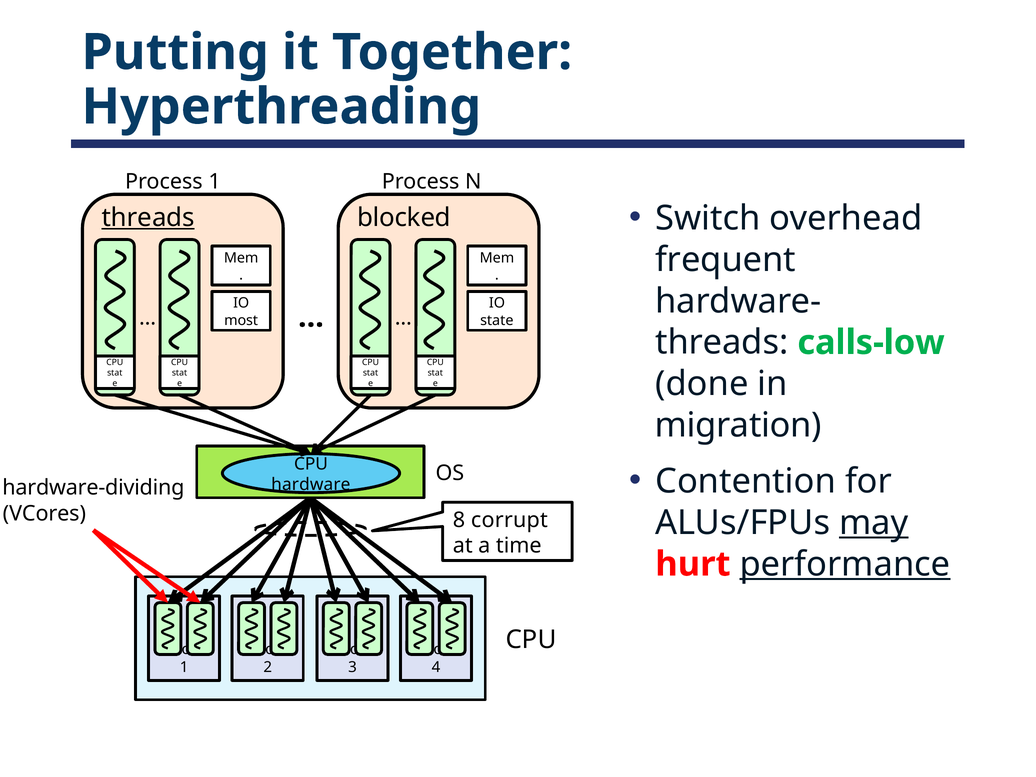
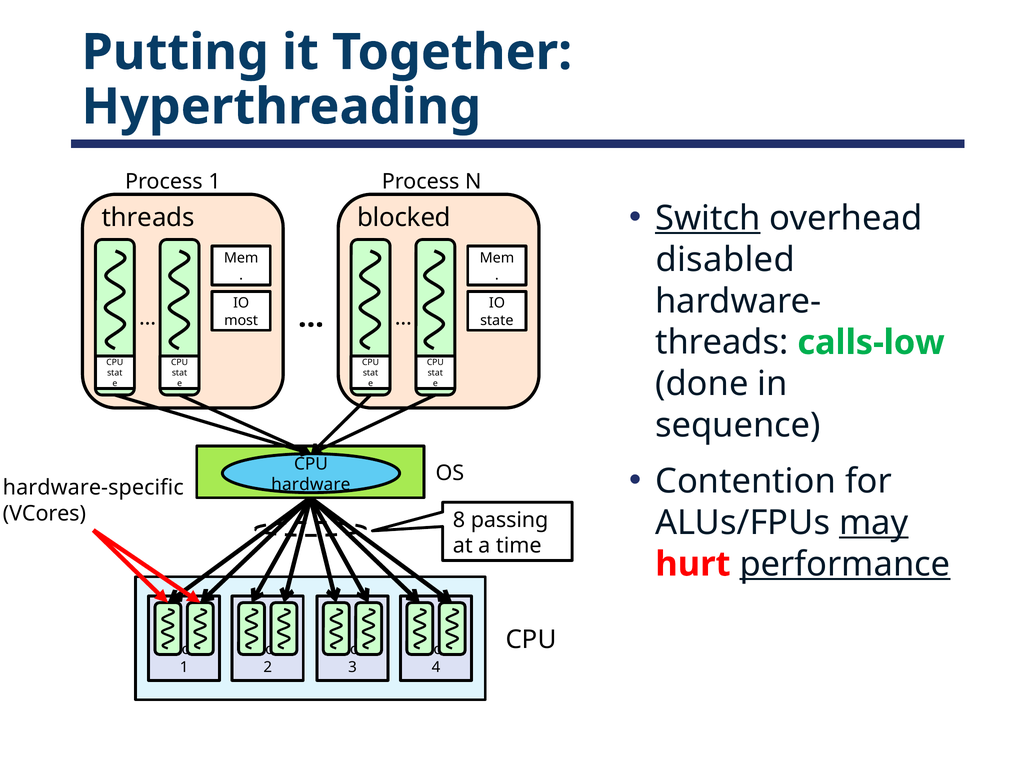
Switch underline: none -> present
threads at (148, 218) underline: present -> none
frequent: frequent -> disabled
migration: migration -> sequence
hardware-dividing: hardware-dividing -> hardware-specific
corrupt: corrupt -> passing
